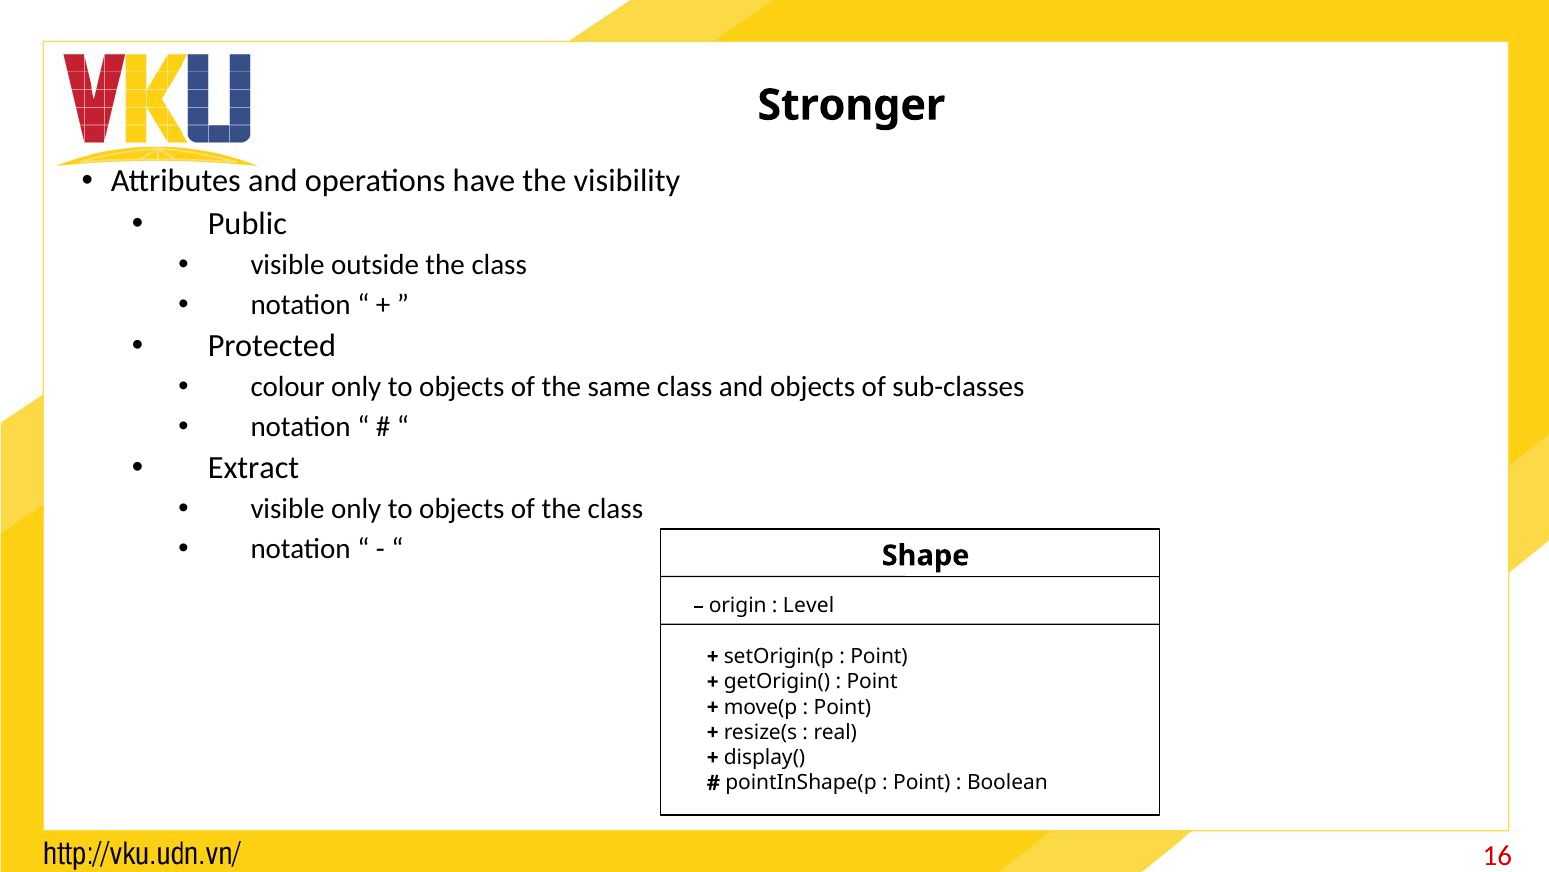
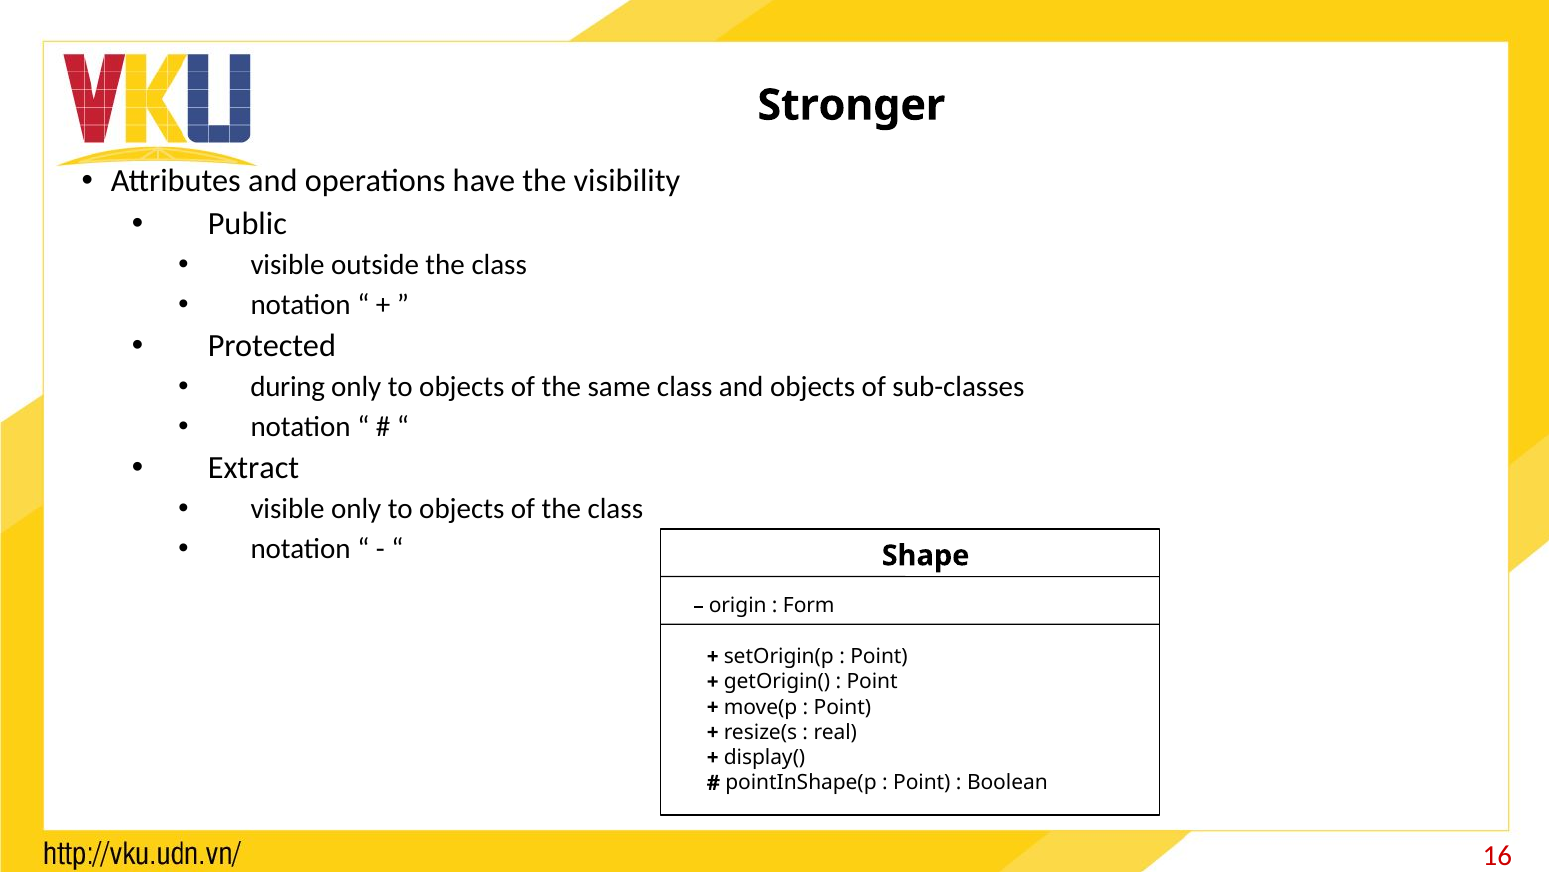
colour: colour -> during
Level: Level -> Form
